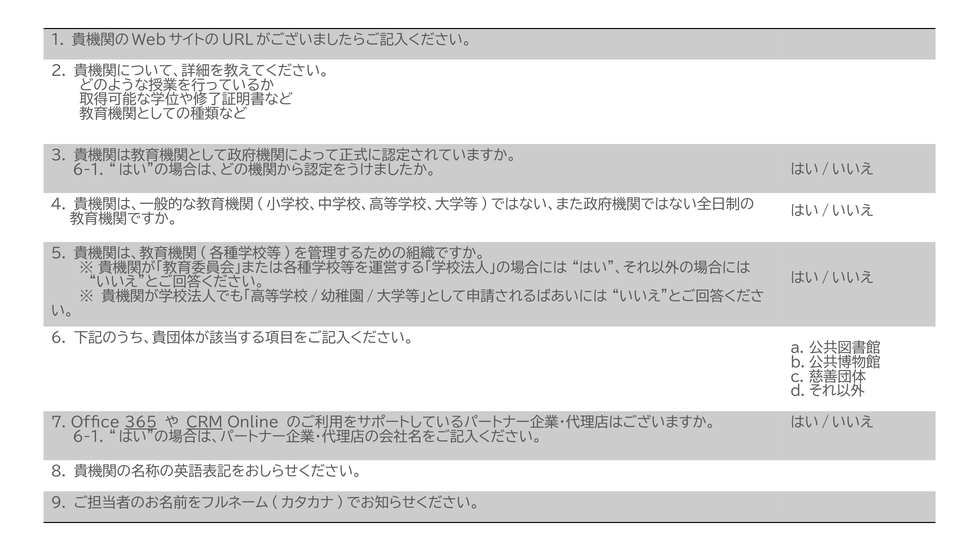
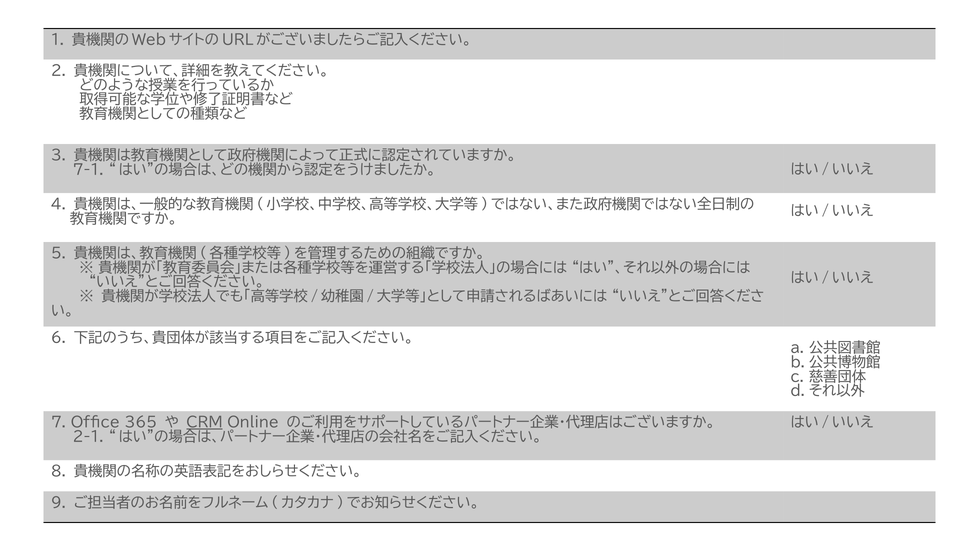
6-1 at (88, 170): 6-1 -> 7-1
365 underline: present -> none
6-1 at (88, 437): 6-1 -> 2-1
